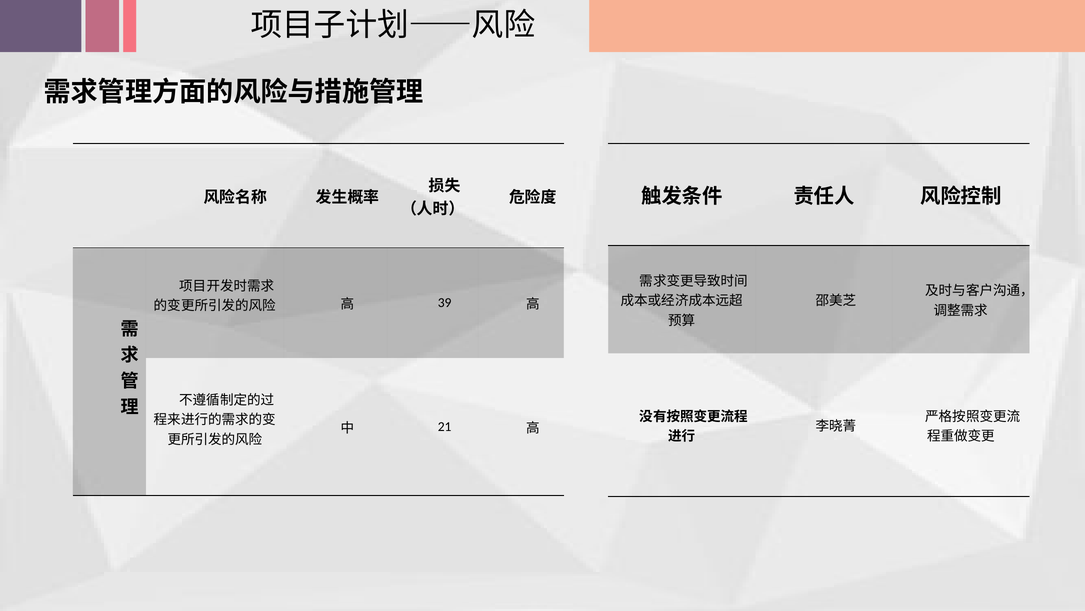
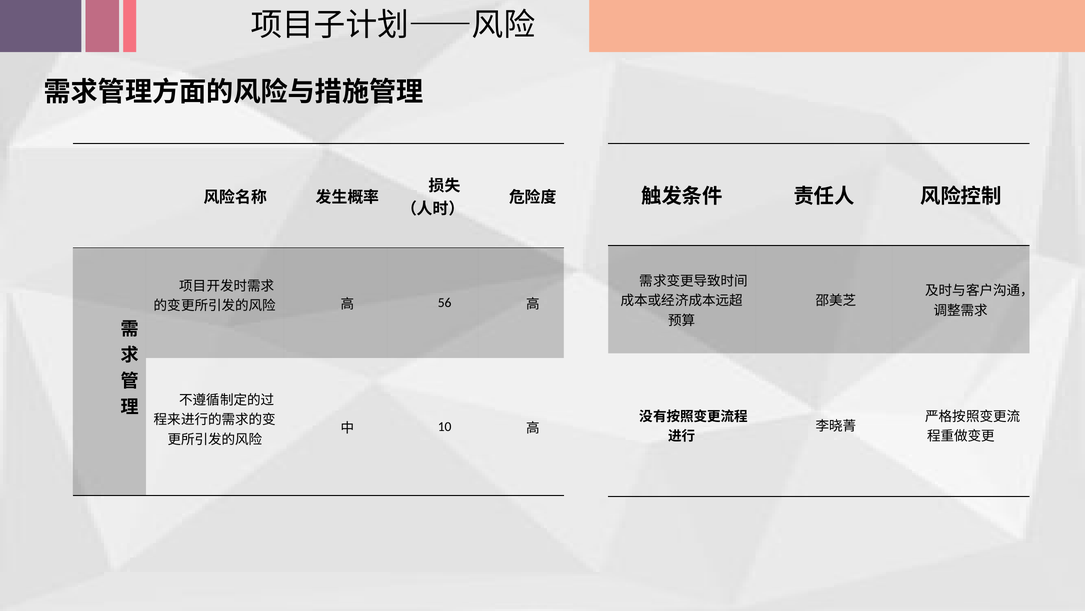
39: 39 -> 56
21: 21 -> 10
